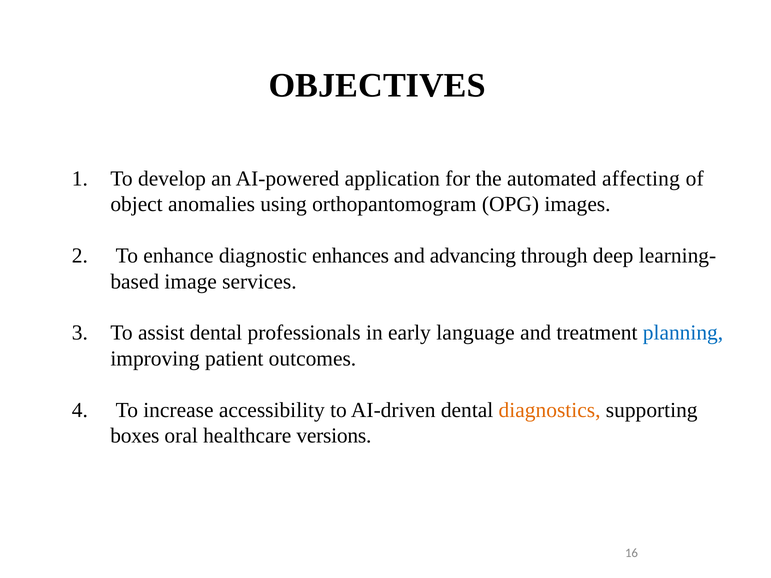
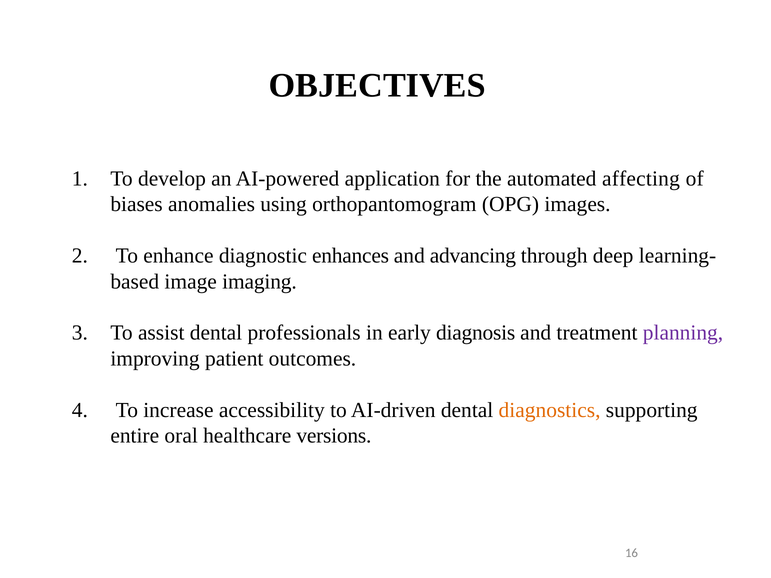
object: object -> biases
services: services -> imaging
language: language -> diagnosis
planning colour: blue -> purple
boxes: boxes -> entire
